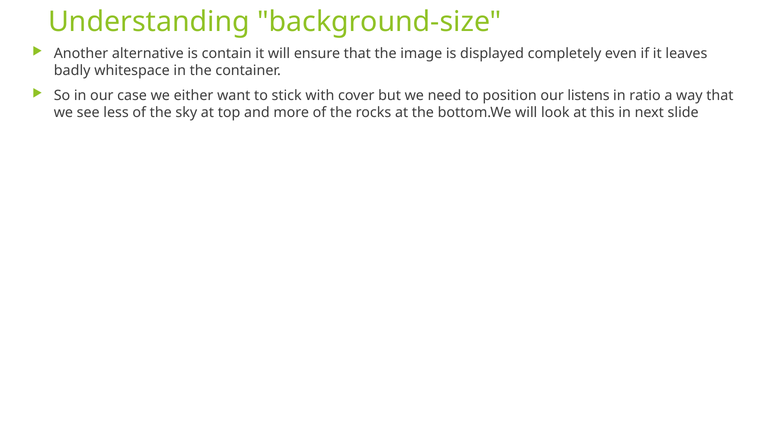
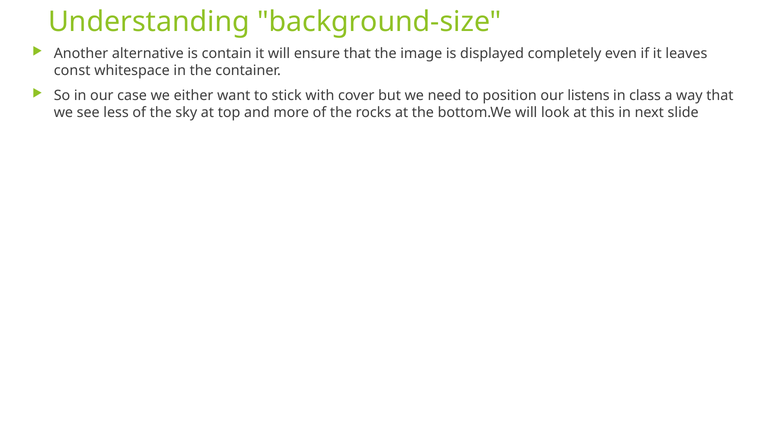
badly: badly -> const
ratio: ratio -> class
